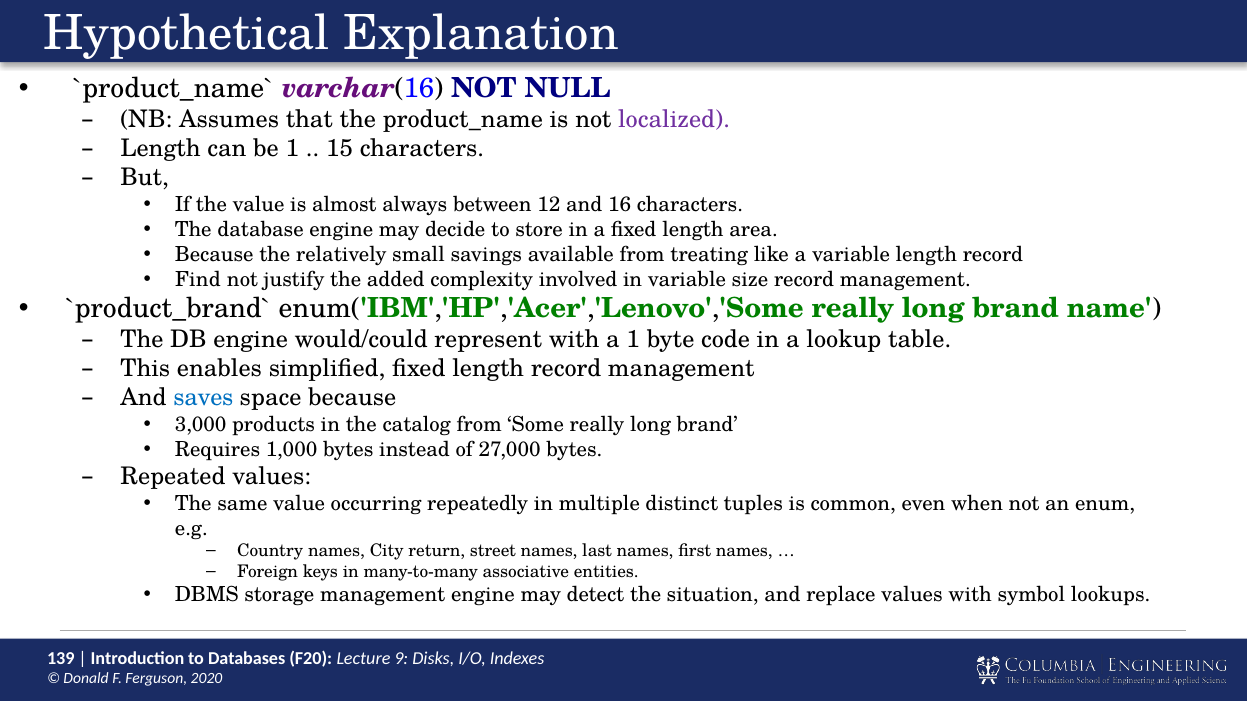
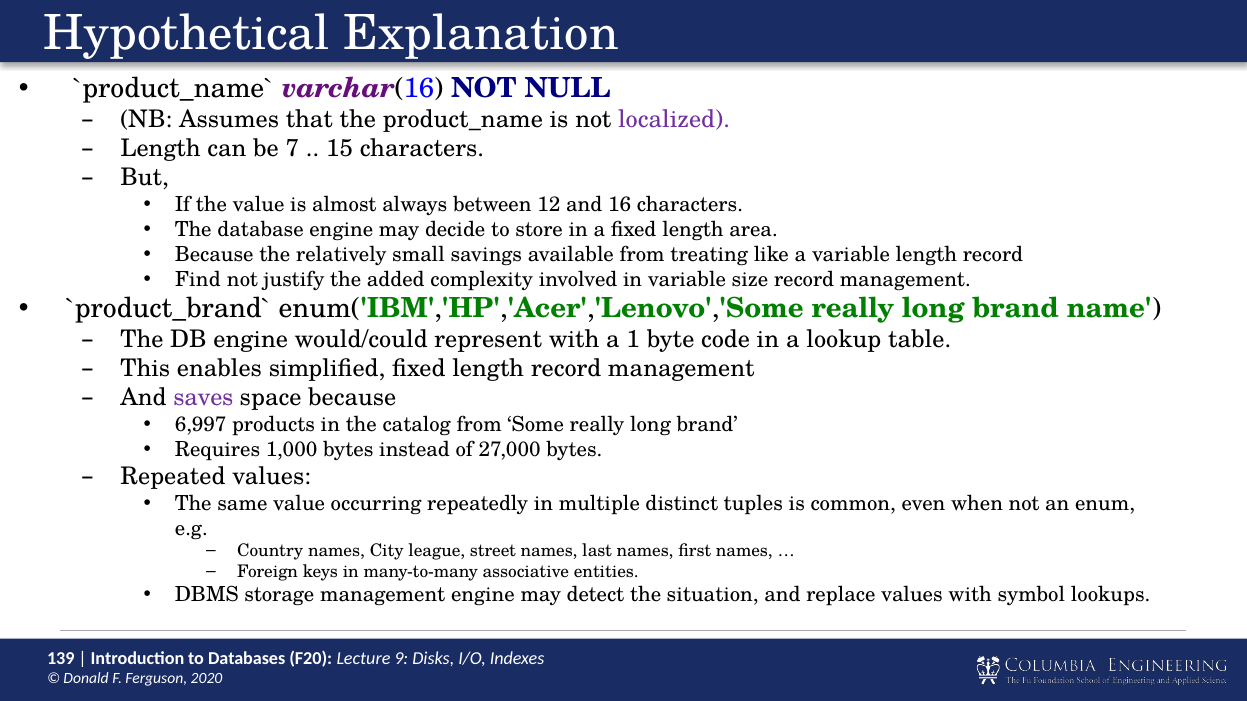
be 1: 1 -> 7
saves colour: blue -> purple
3,000: 3,000 -> 6,997
return: return -> league
